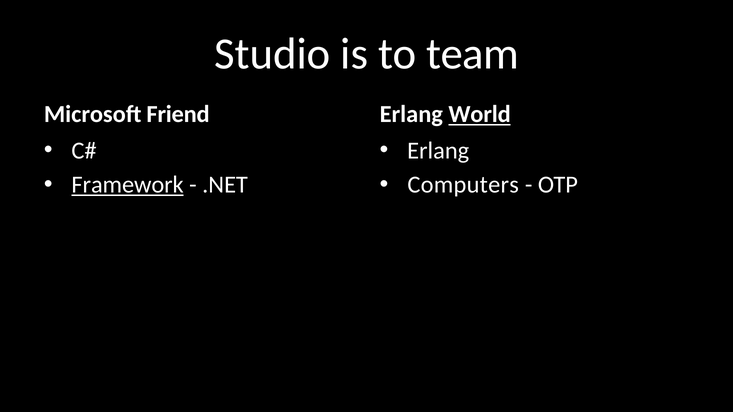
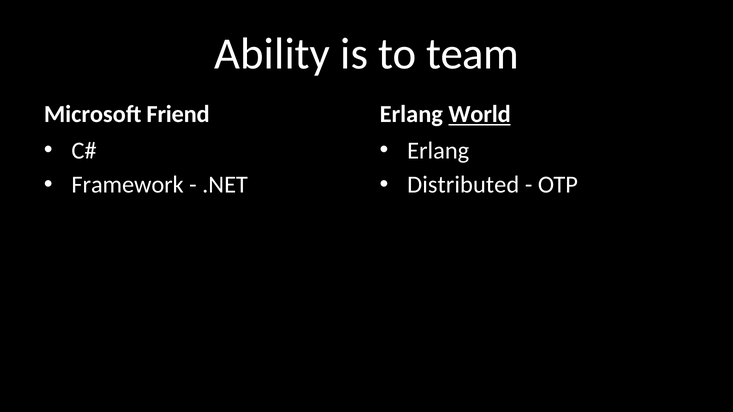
Studio: Studio -> Ability
Framework underline: present -> none
Computers: Computers -> Distributed
